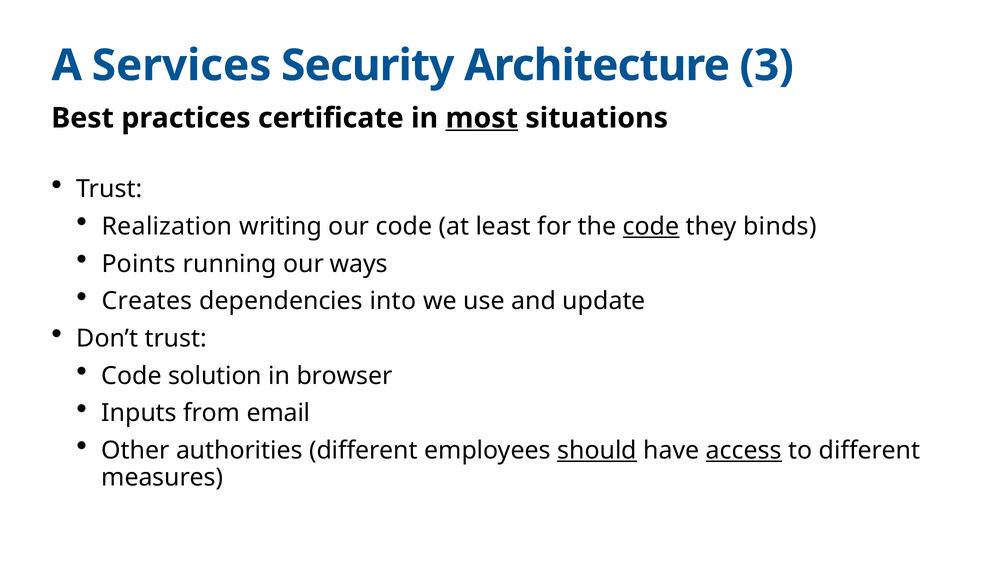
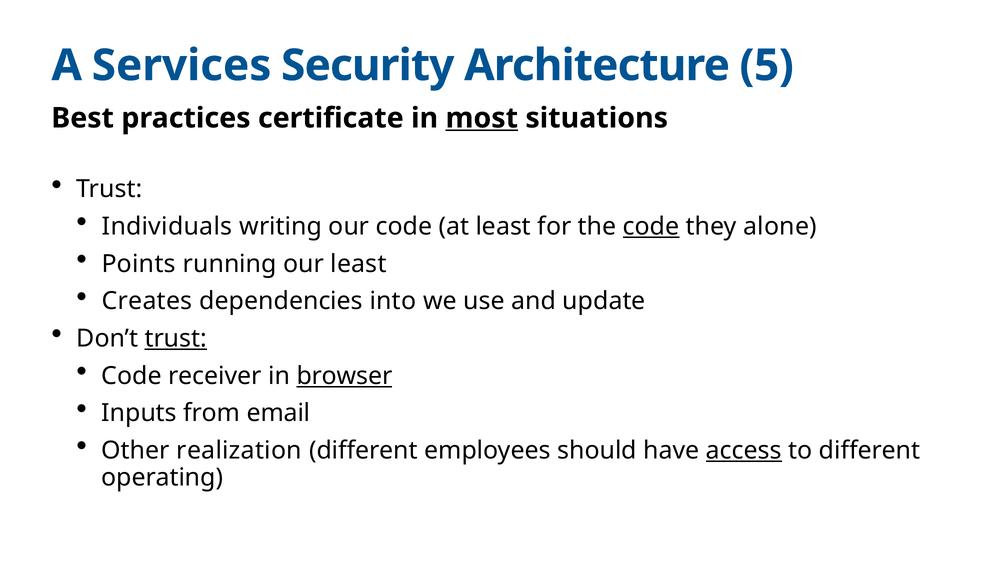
3: 3 -> 5
Realization: Realization -> Individuals
binds: binds -> alone
our ways: ways -> least
trust at (176, 339) underline: none -> present
solution: solution -> receiver
browser underline: none -> present
authorities: authorities -> realization
should underline: present -> none
measures: measures -> operating
